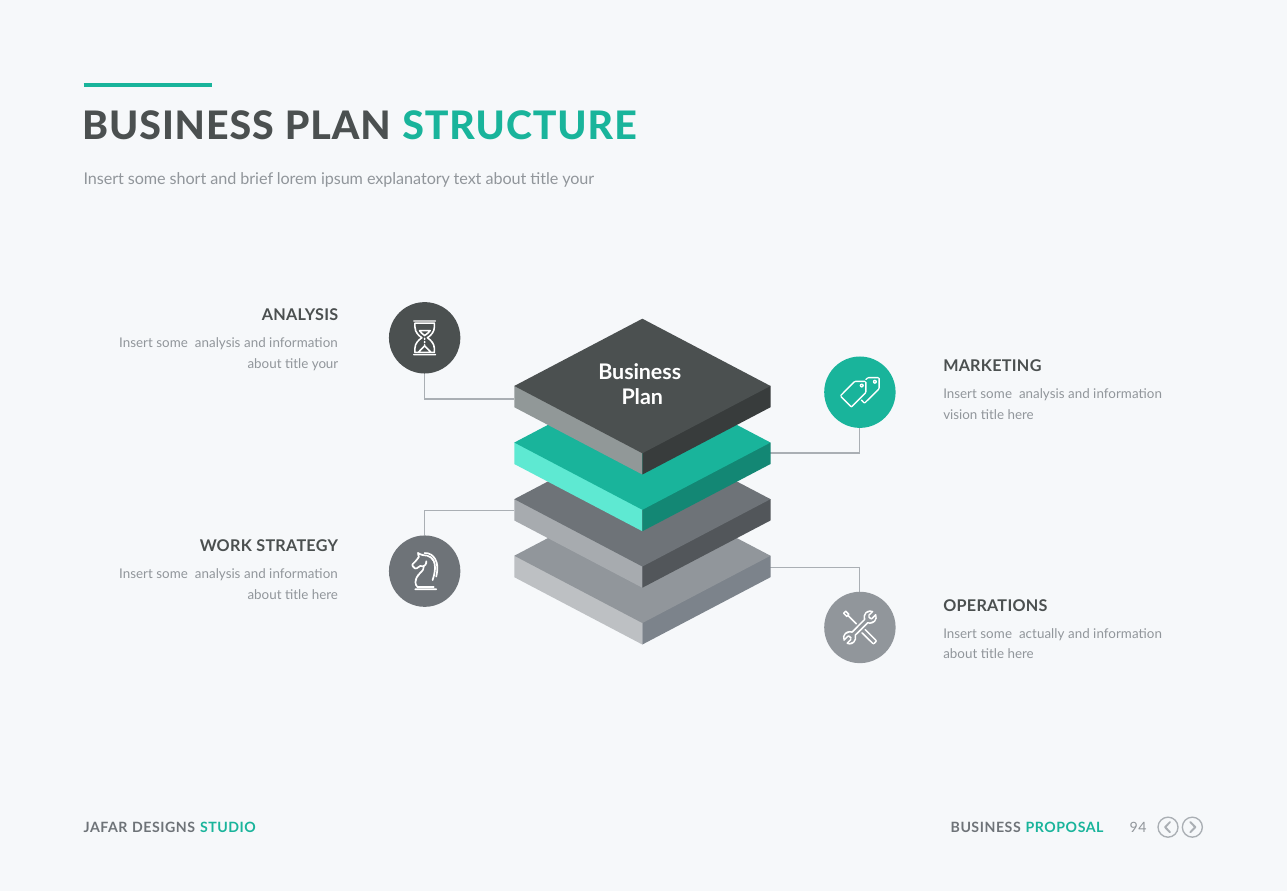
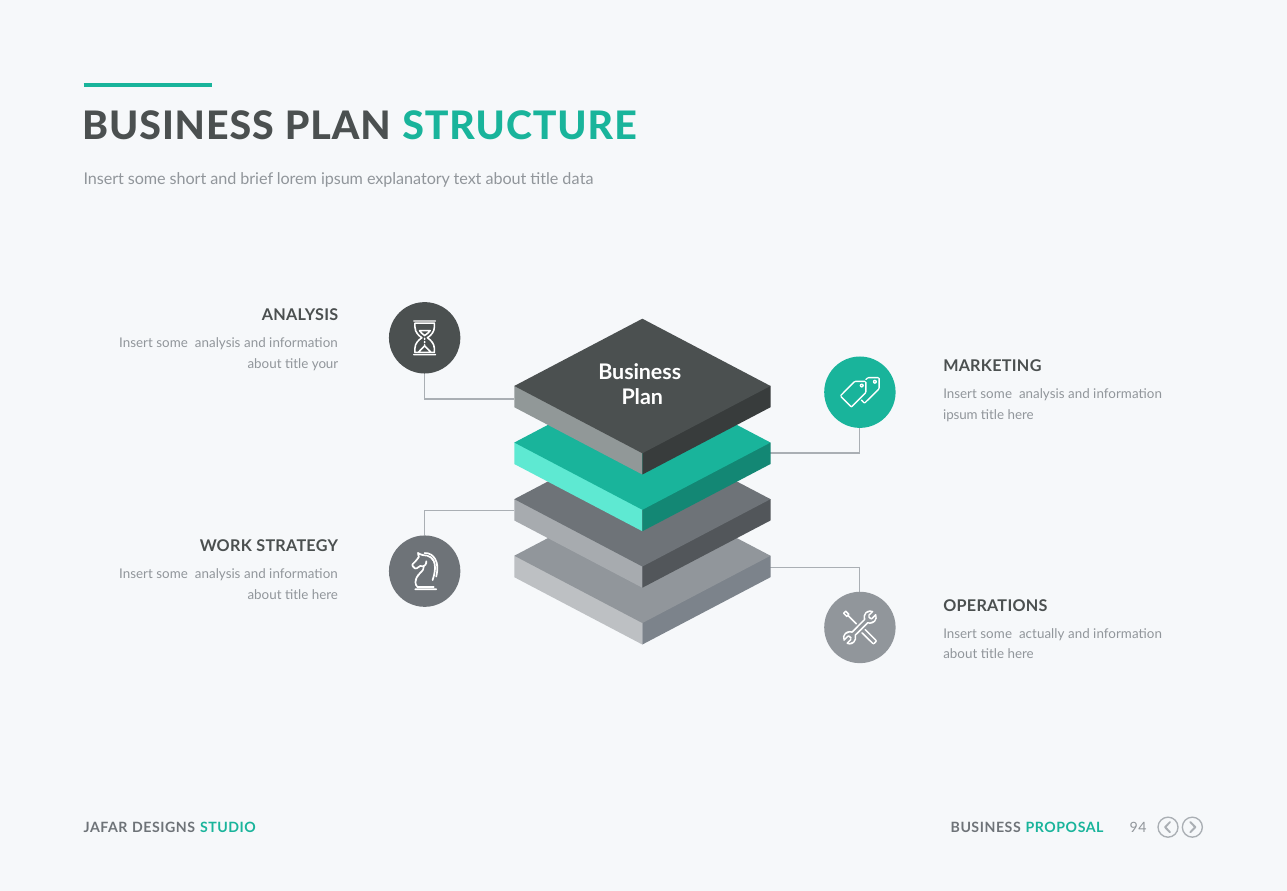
text about title your: your -> data
vision at (960, 415): vision -> ipsum
